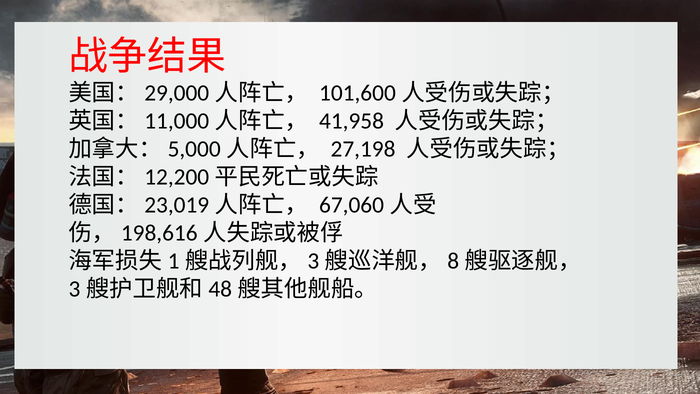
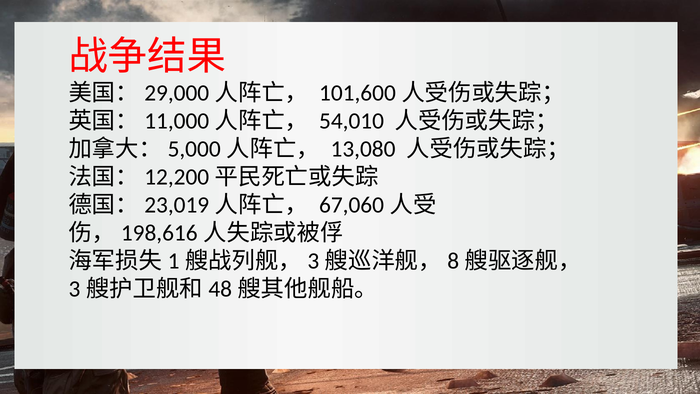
41,958: 41,958 -> 54,010
27,198: 27,198 -> 13,080
